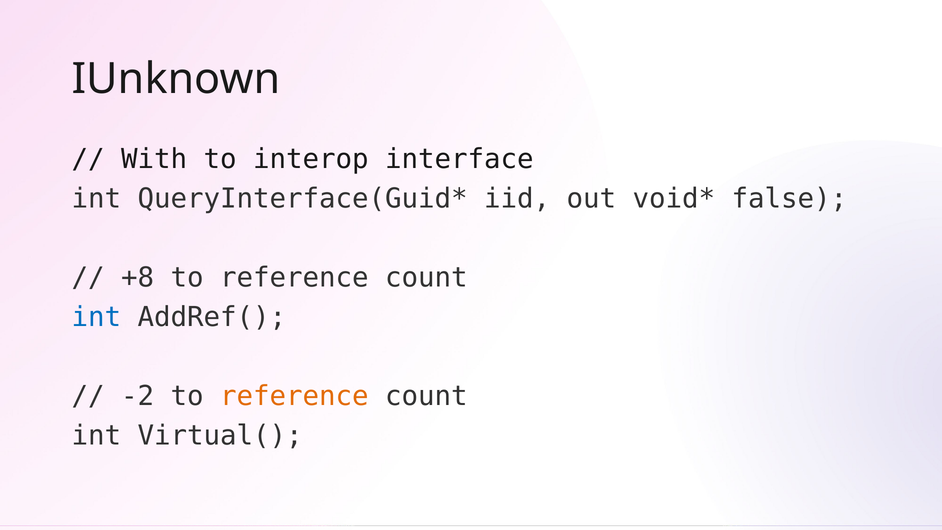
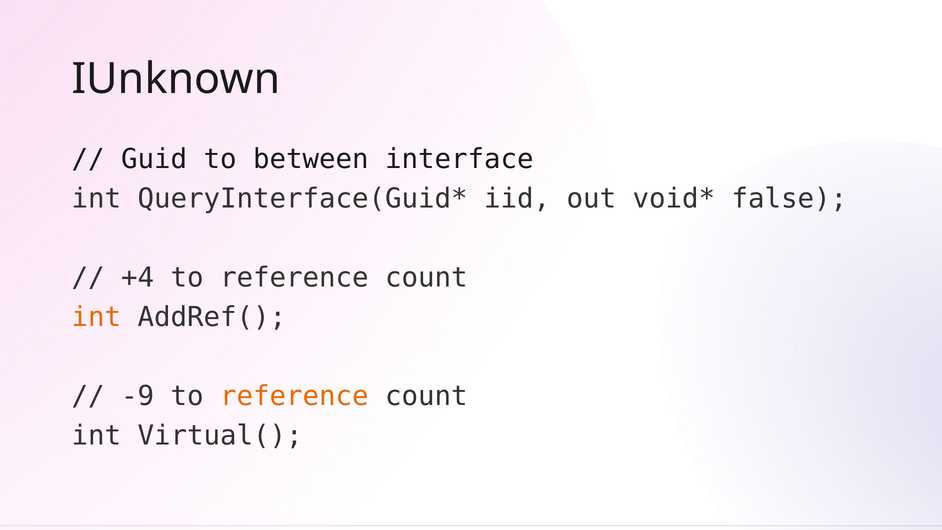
With: With -> Guid
interop: interop -> between
+8: +8 -> +4
int at (97, 317) colour: blue -> orange
-2: -2 -> -9
